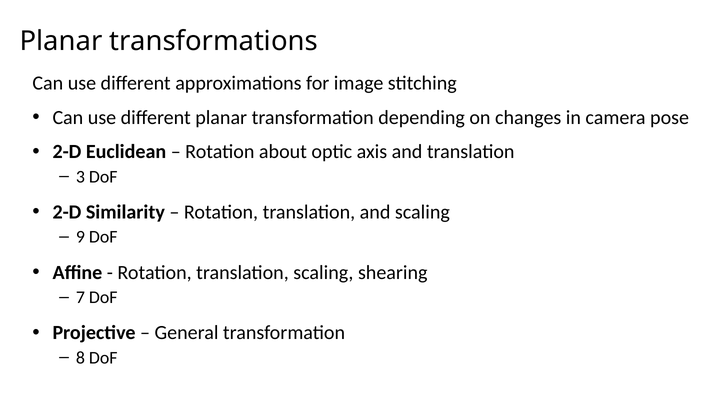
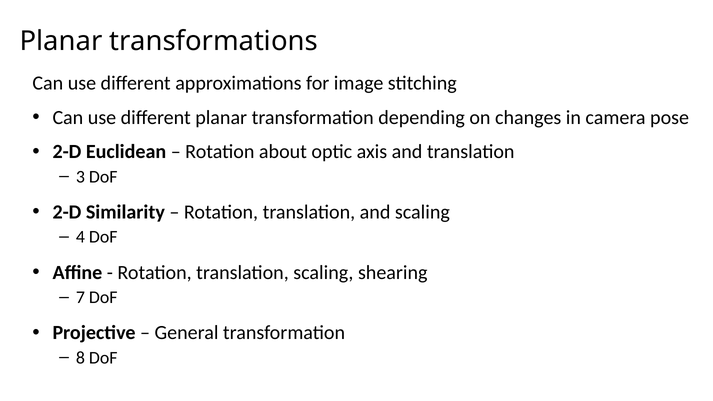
9: 9 -> 4
